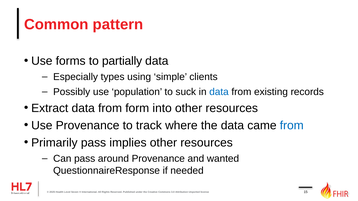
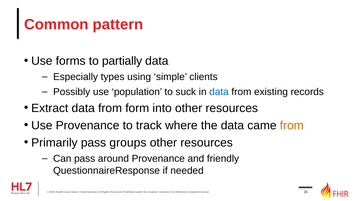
from at (292, 126) colour: blue -> orange
implies: implies -> groups
wanted: wanted -> friendly
